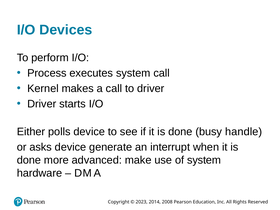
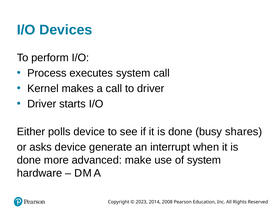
handle: handle -> shares
